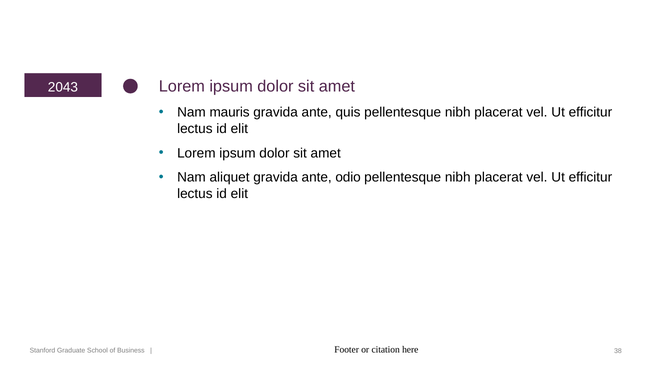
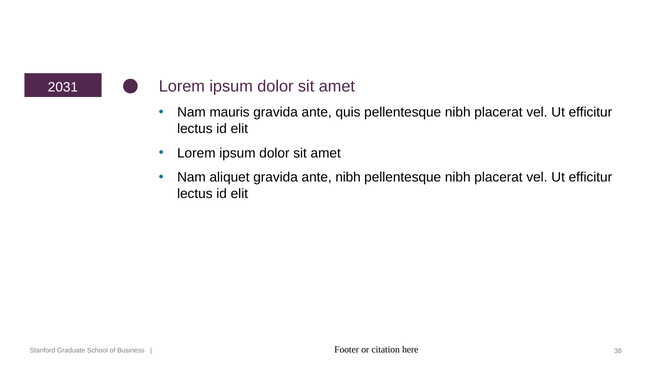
2043: 2043 -> 2031
ante odio: odio -> nibh
